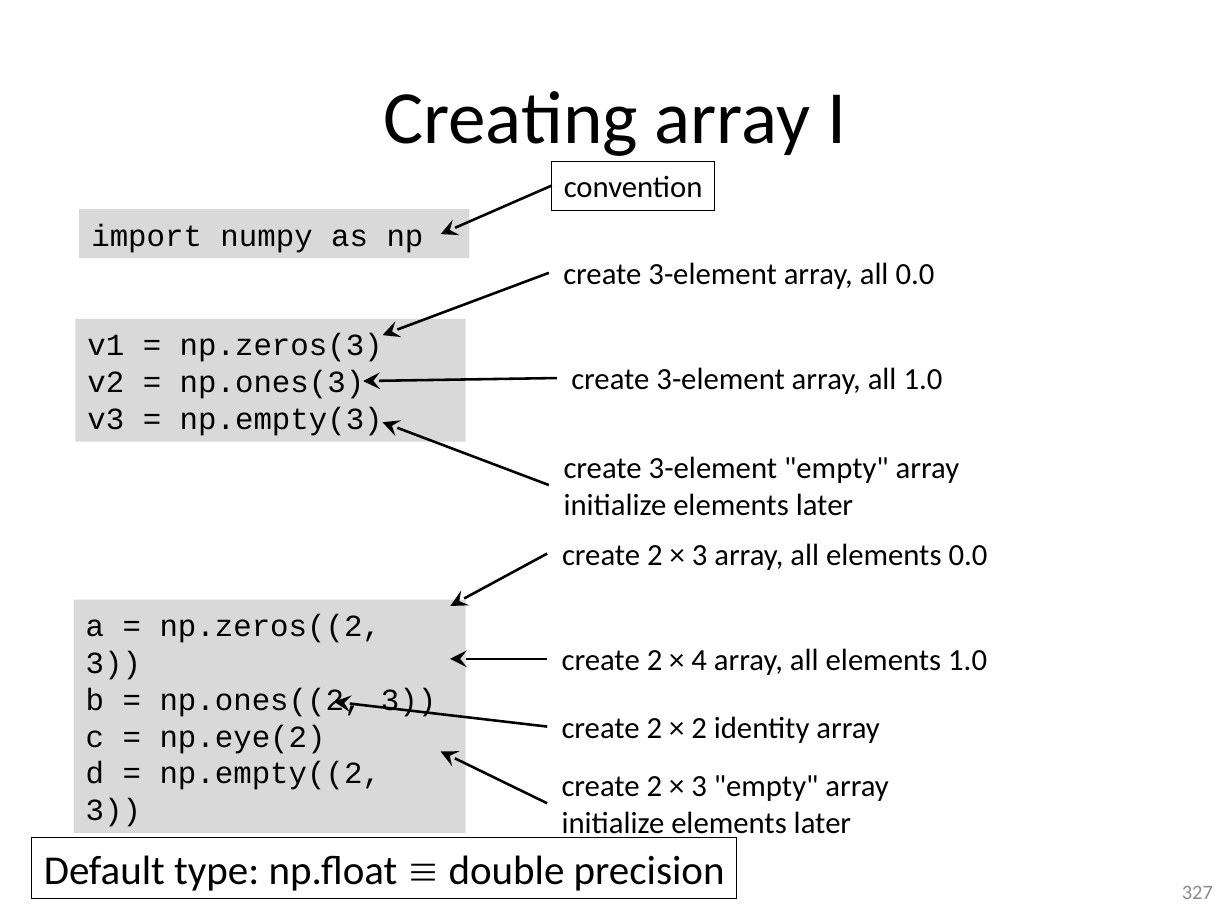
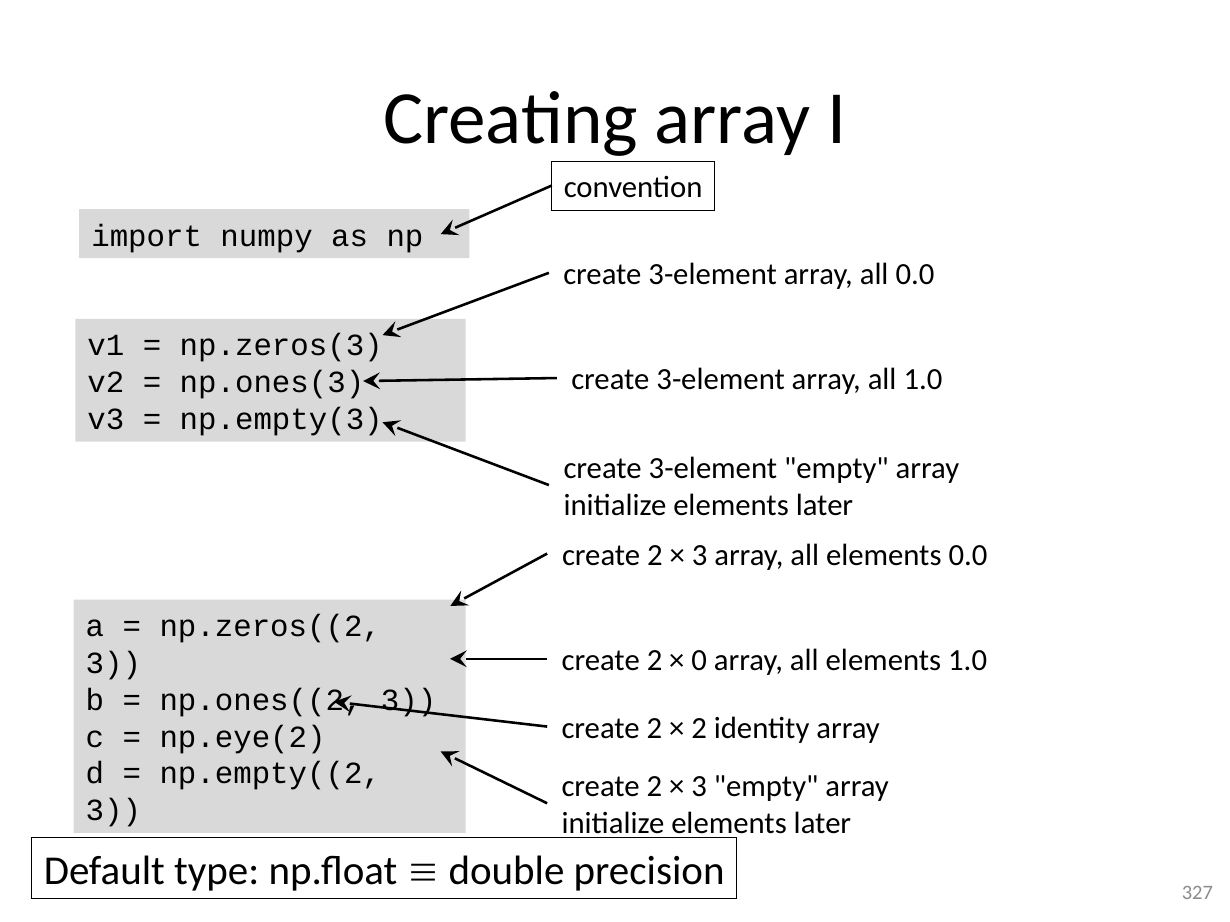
4: 4 -> 0
